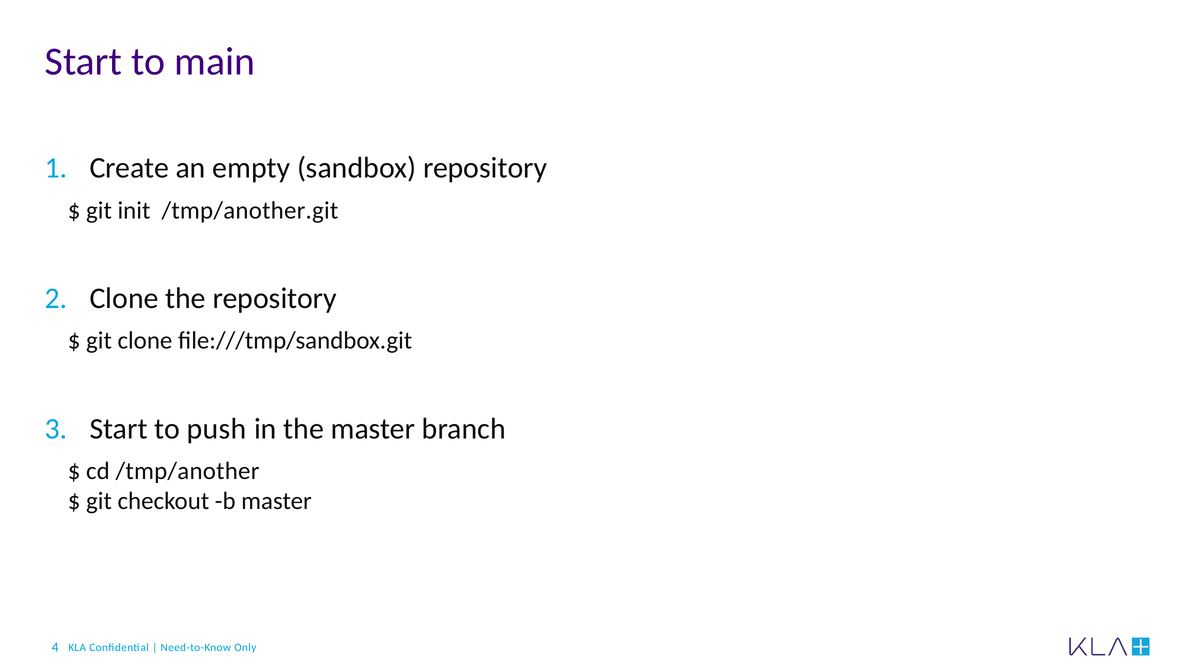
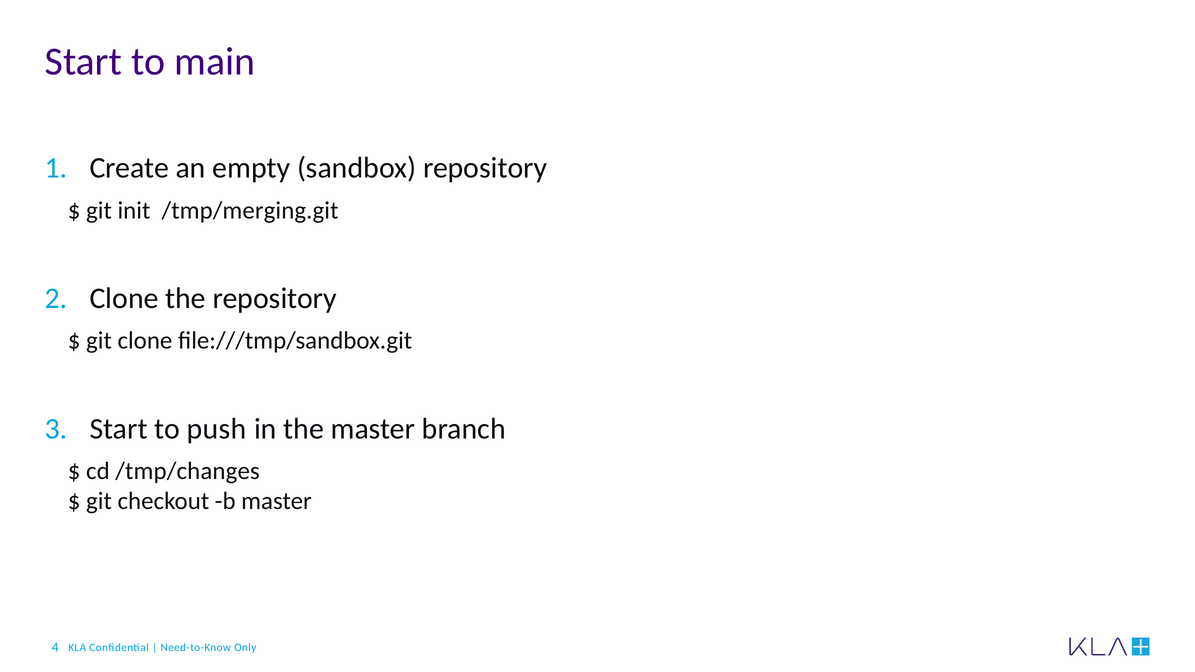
/tmp/another.git: /tmp/another.git -> /tmp/merging.git
/tmp/another: /tmp/another -> /tmp/changes
